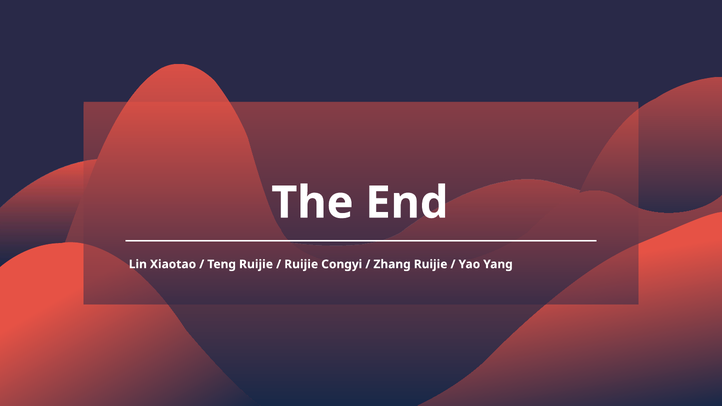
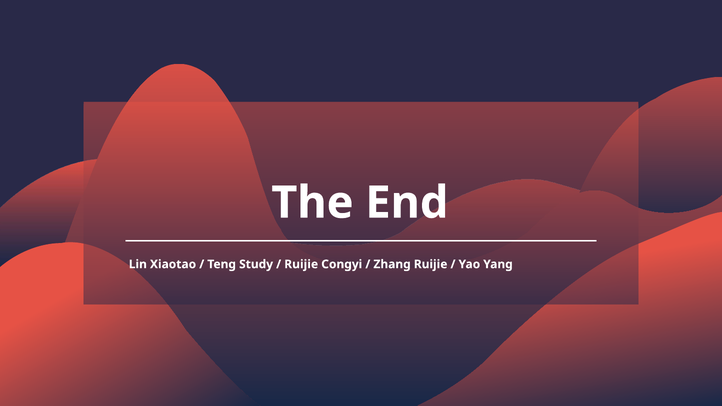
Teng Ruijie: Ruijie -> Study
